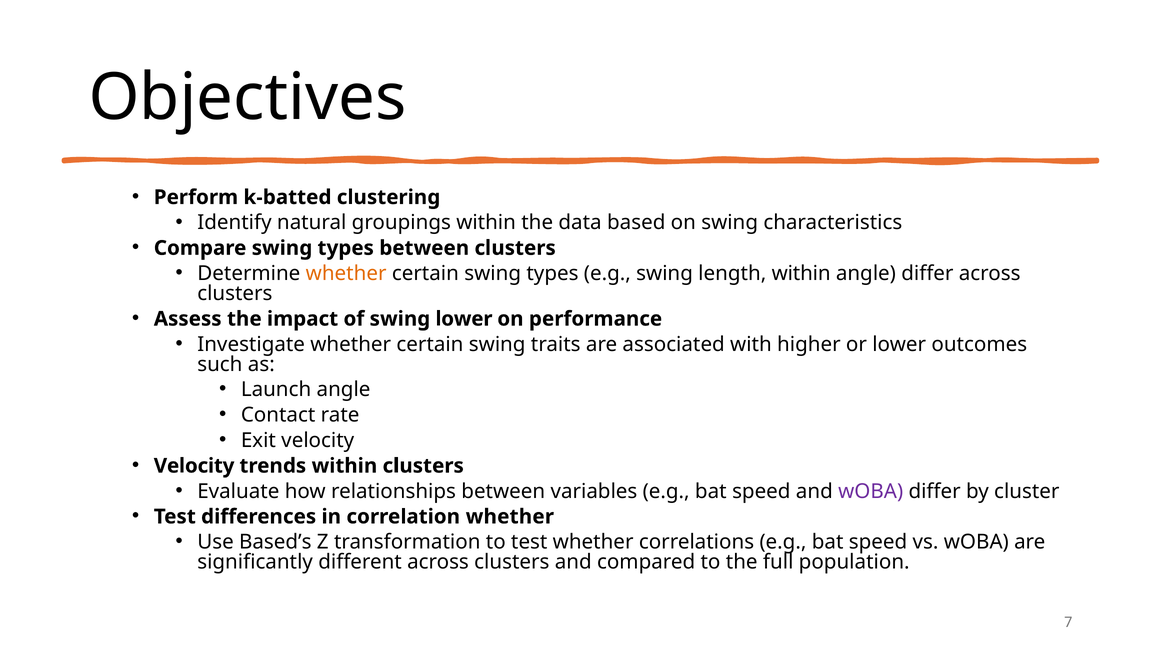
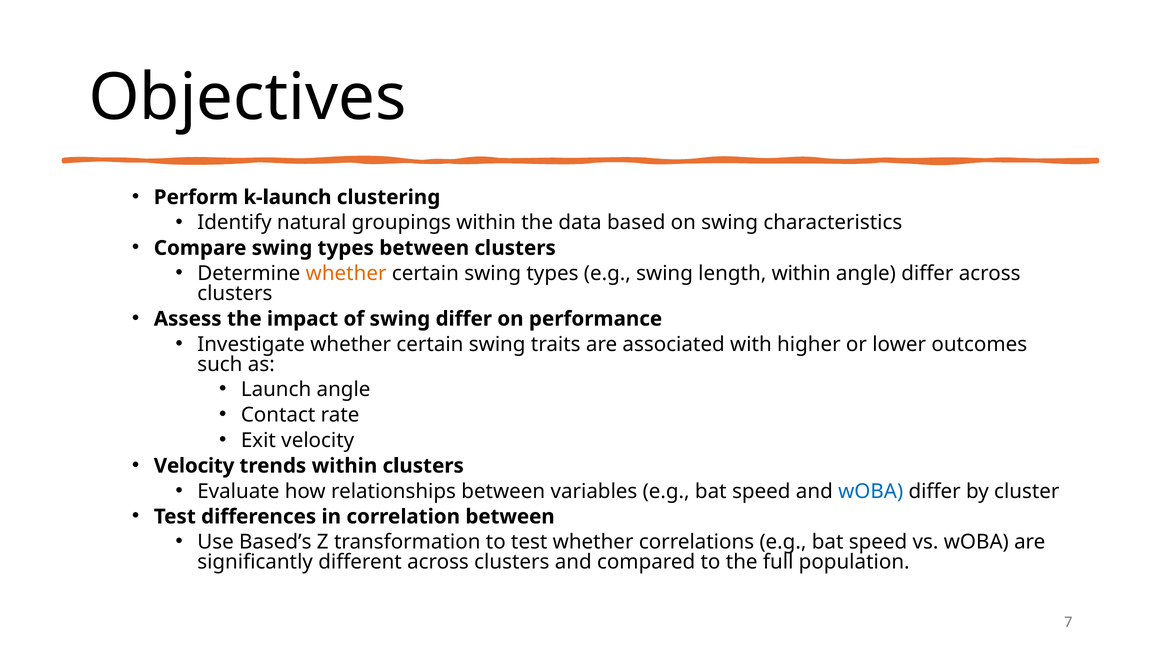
k-batted: k-batted -> k-launch
swing lower: lower -> differ
wOBA at (871, 491) colour: purple -> blue
correlation whether: whether -> between
